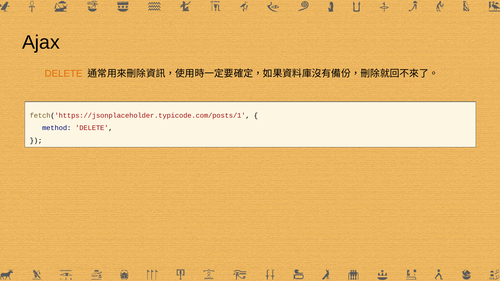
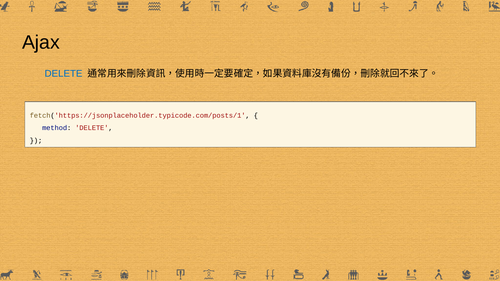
DELETE at (64, 74) colour: orange -> blue
